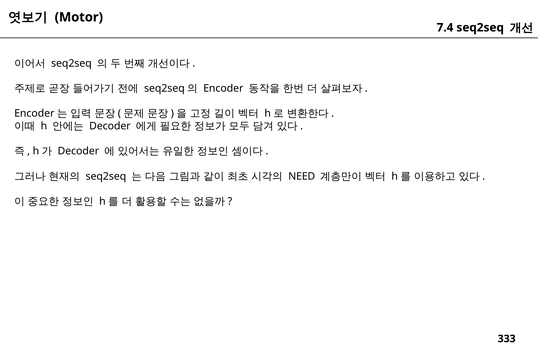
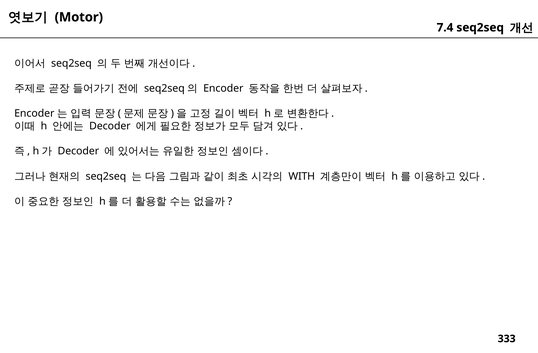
NEED: NEED -> WITH
